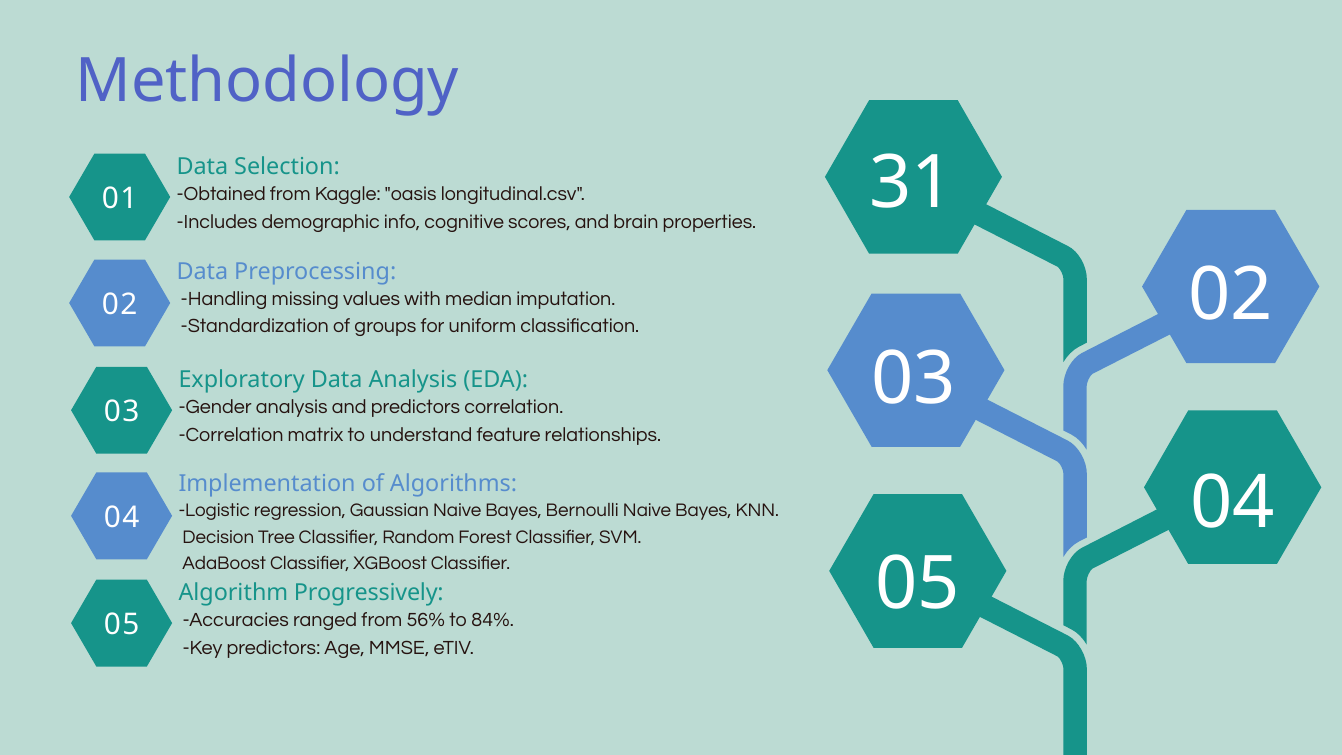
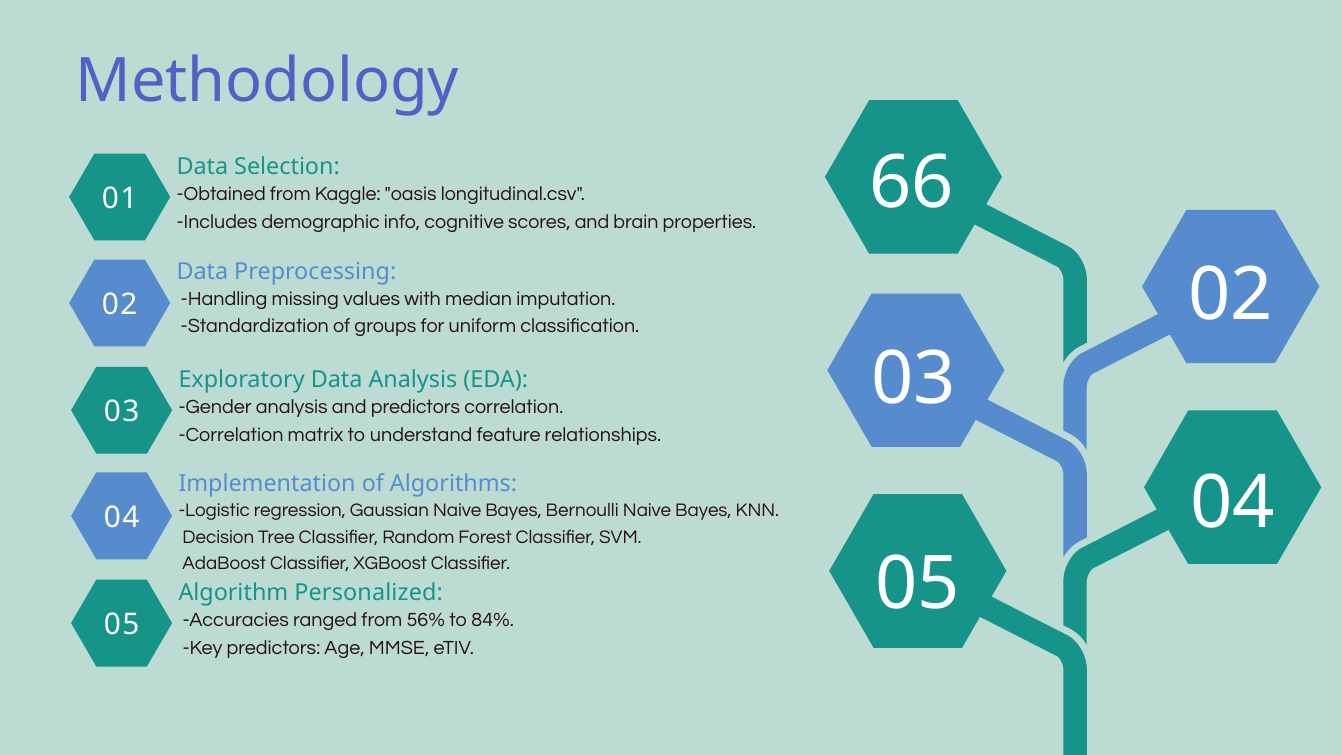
31: 31 -> 66
Progressively: Progressively -> Personalized
